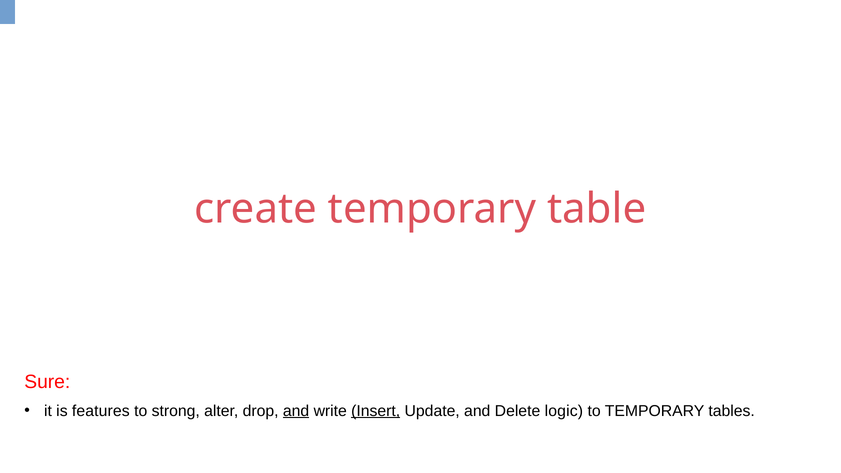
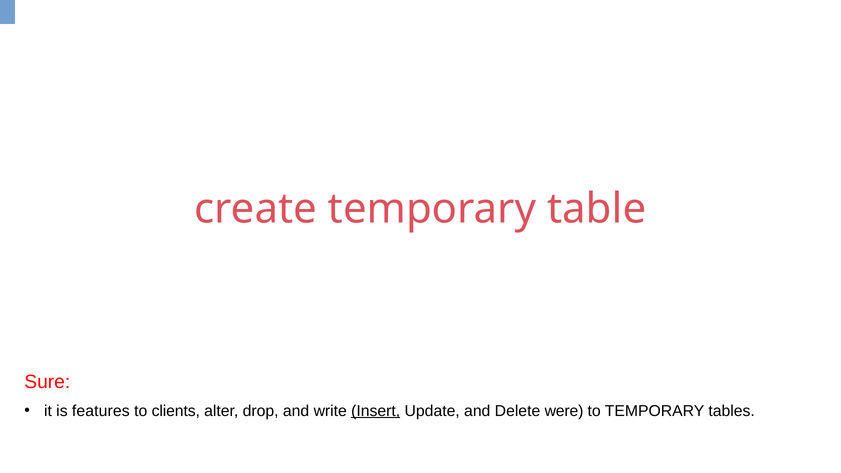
strong: strong -> clients
and at (296, 411) underline: present -> none
logic: logic -> were
